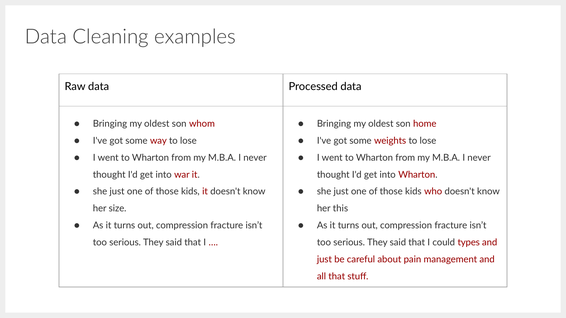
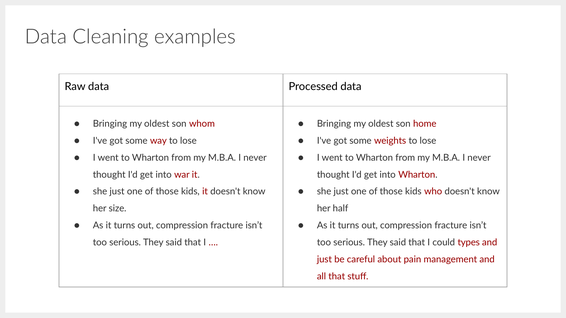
this: this -> half
